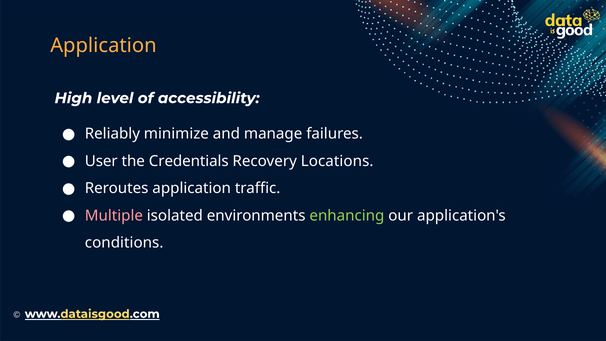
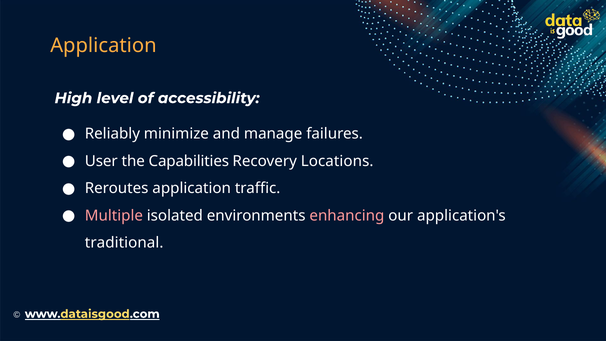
Credentials: Credentials -> Capabilities
enhancing colour: light green -> pink
conditions: conditions -> traditional
